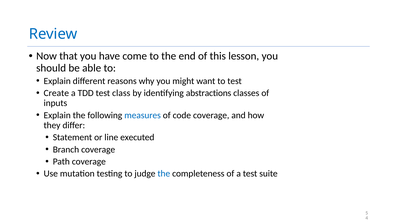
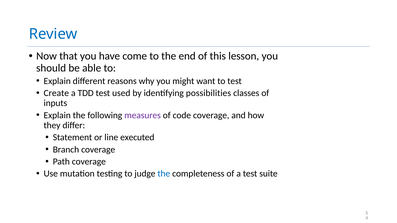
class: class -> used
abstractions: abstractions -> possibilities
measures colour: blue -> purple
